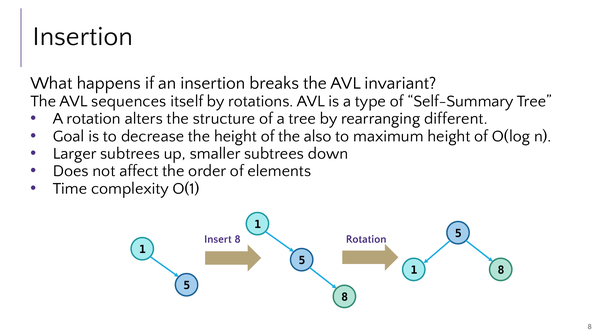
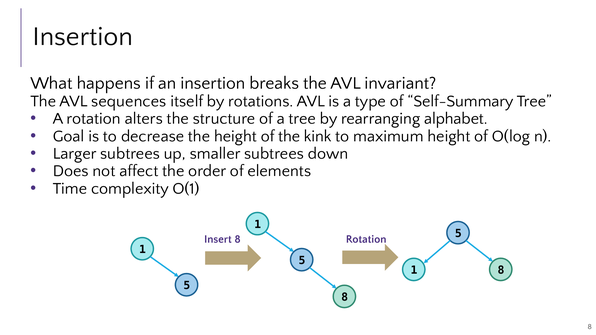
different: different -> alphabet
also: also -> kink
